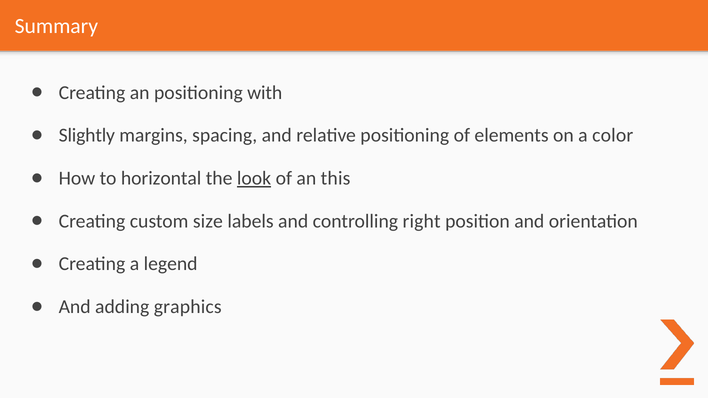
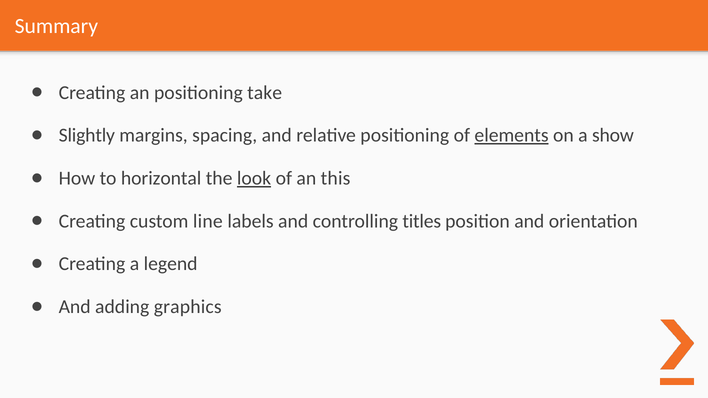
with: with -> take
elements underline: none -> present
color: color -> show
size: size -> line
right: right -> titles
